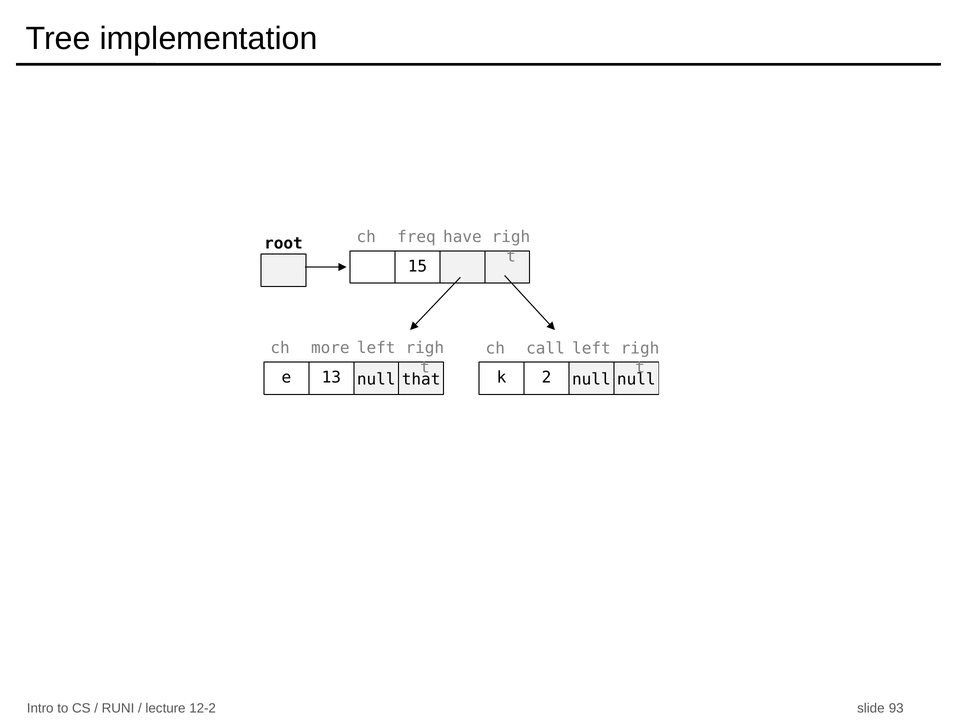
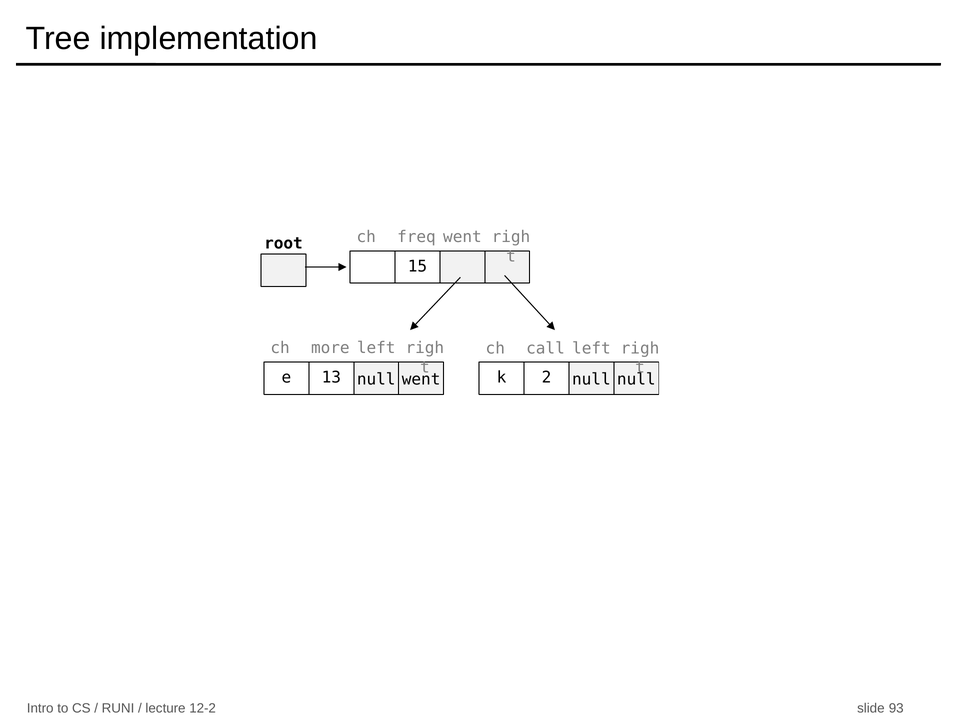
ch have: have -> went
that at (421, 379): that -> went
